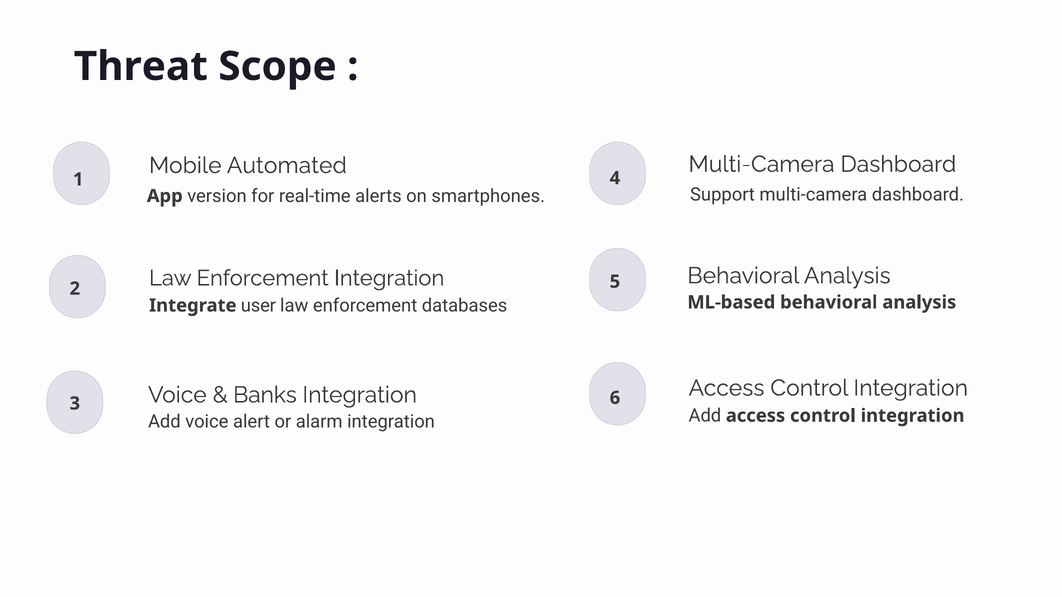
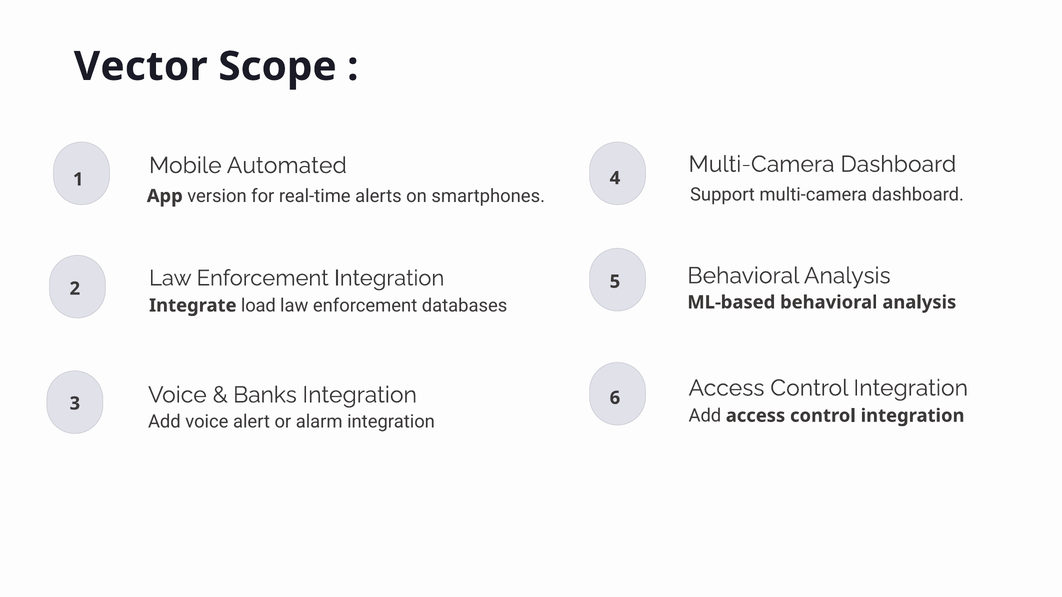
Threat: Threat -> Vector
user: user -> load
